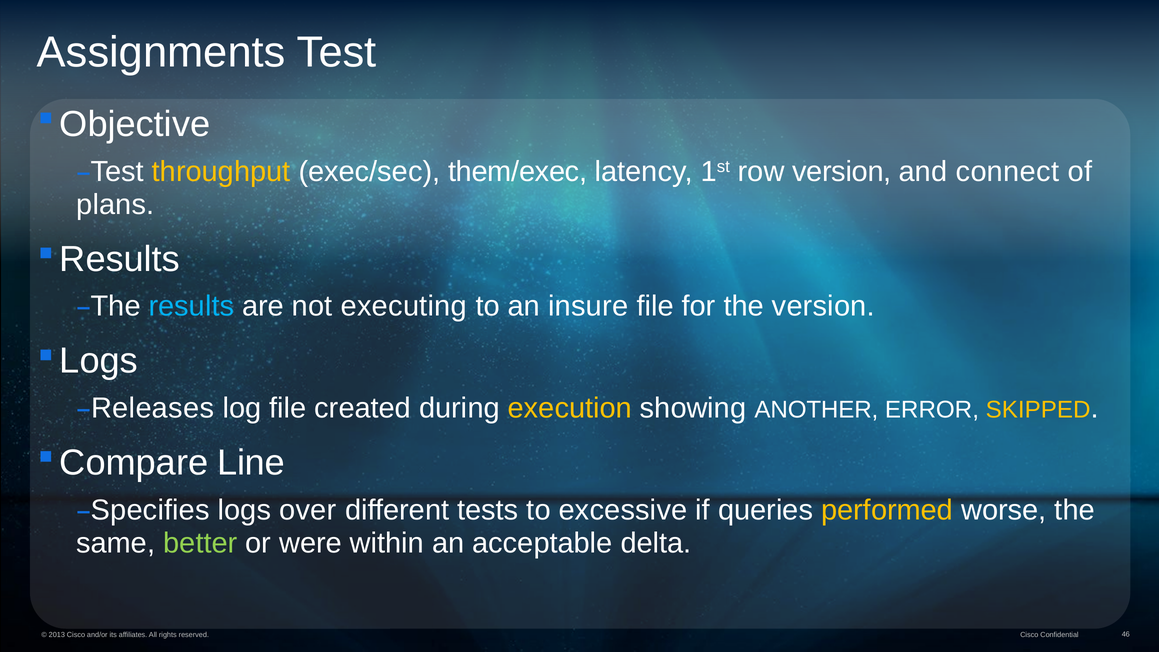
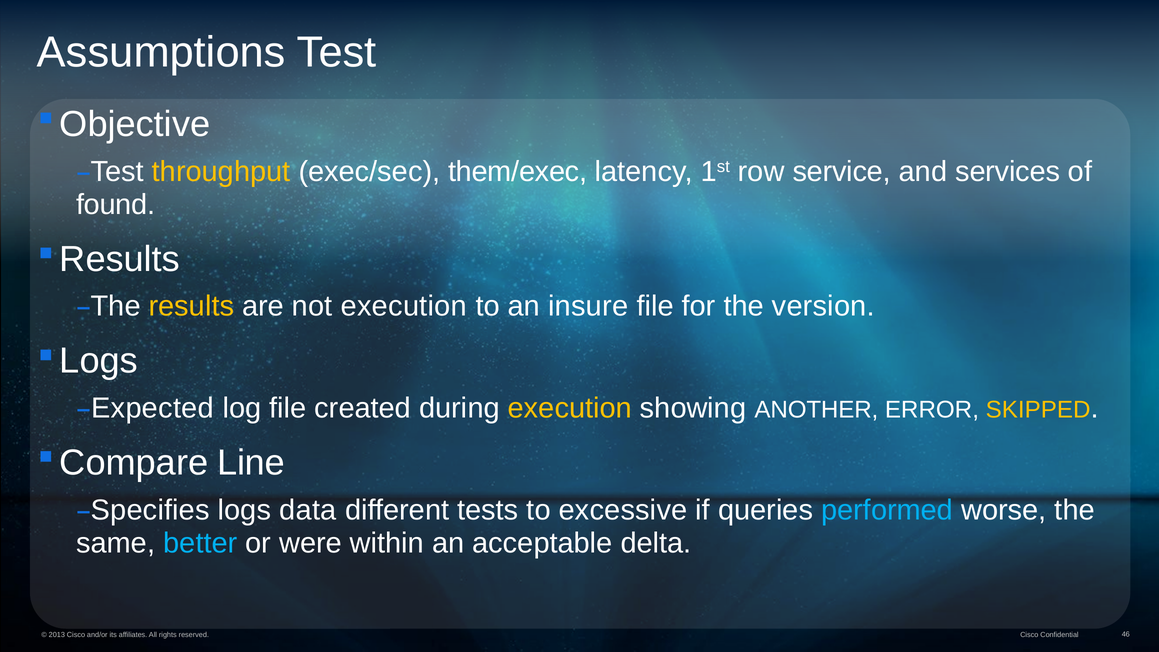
Assignments: Assignments -> Assumptions
row version: version -> service
connect: connect -> services
plans: plans -> found
results colour: light blue -> yellow
not executing: executing -> execution
Releases: Releases -> Expected
over: over -> data
performed colour: yellow -> light blue
better colour: light green -> light blue
